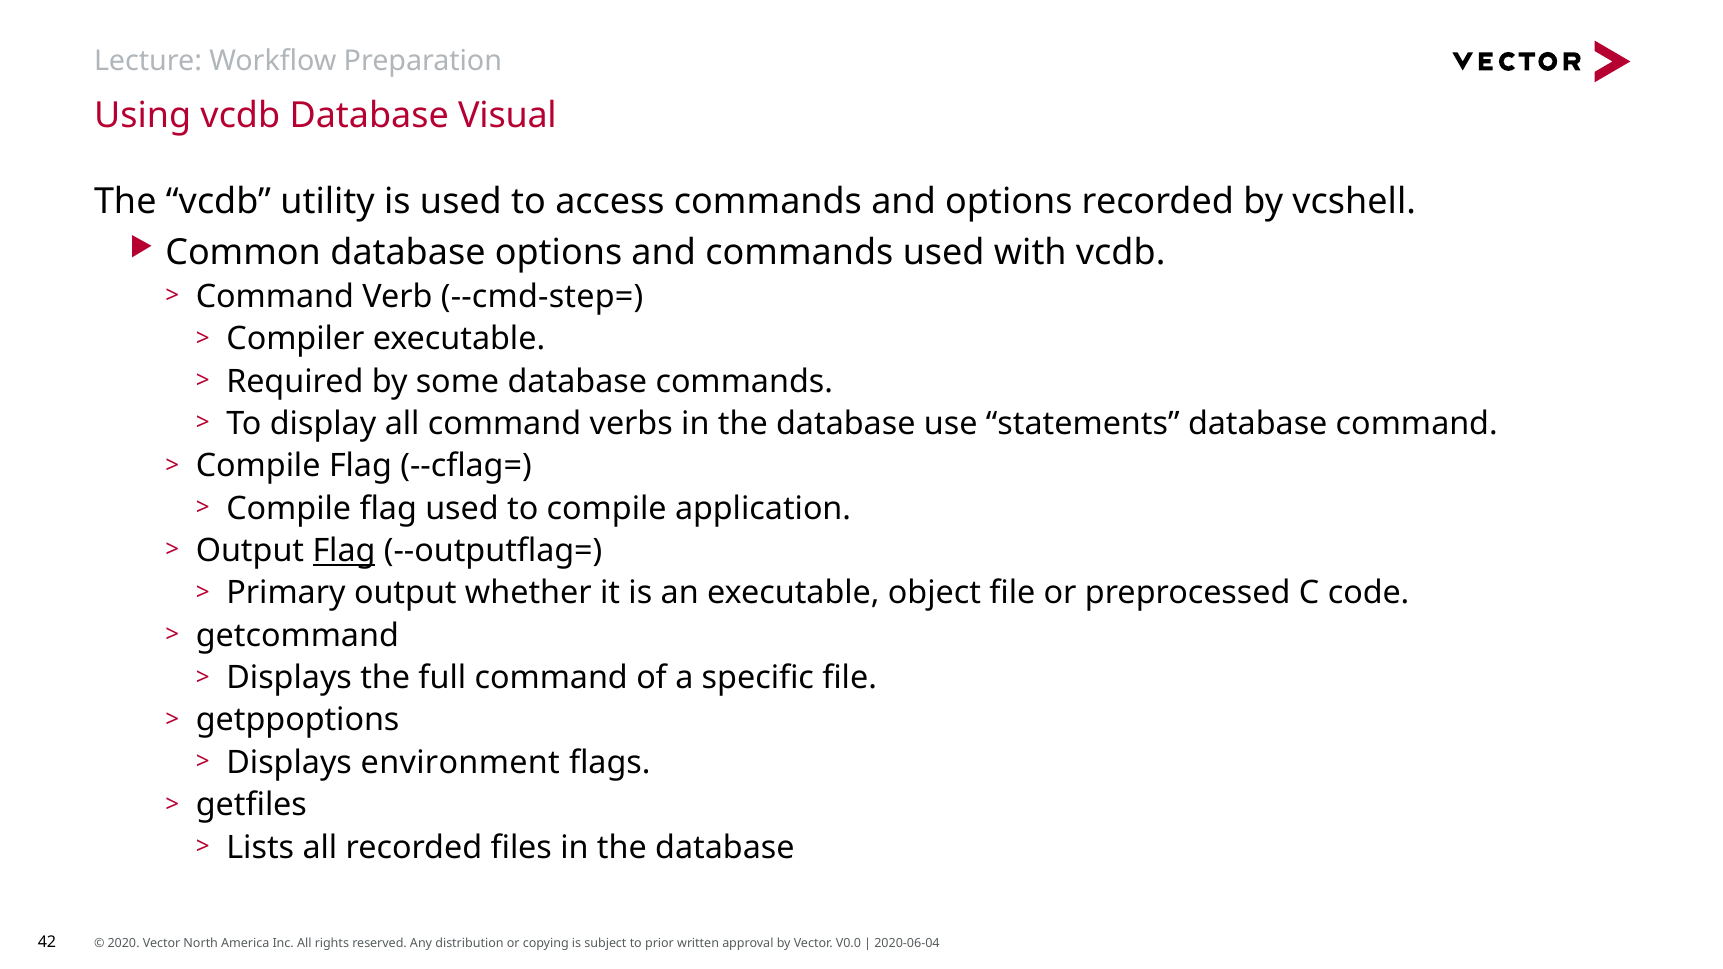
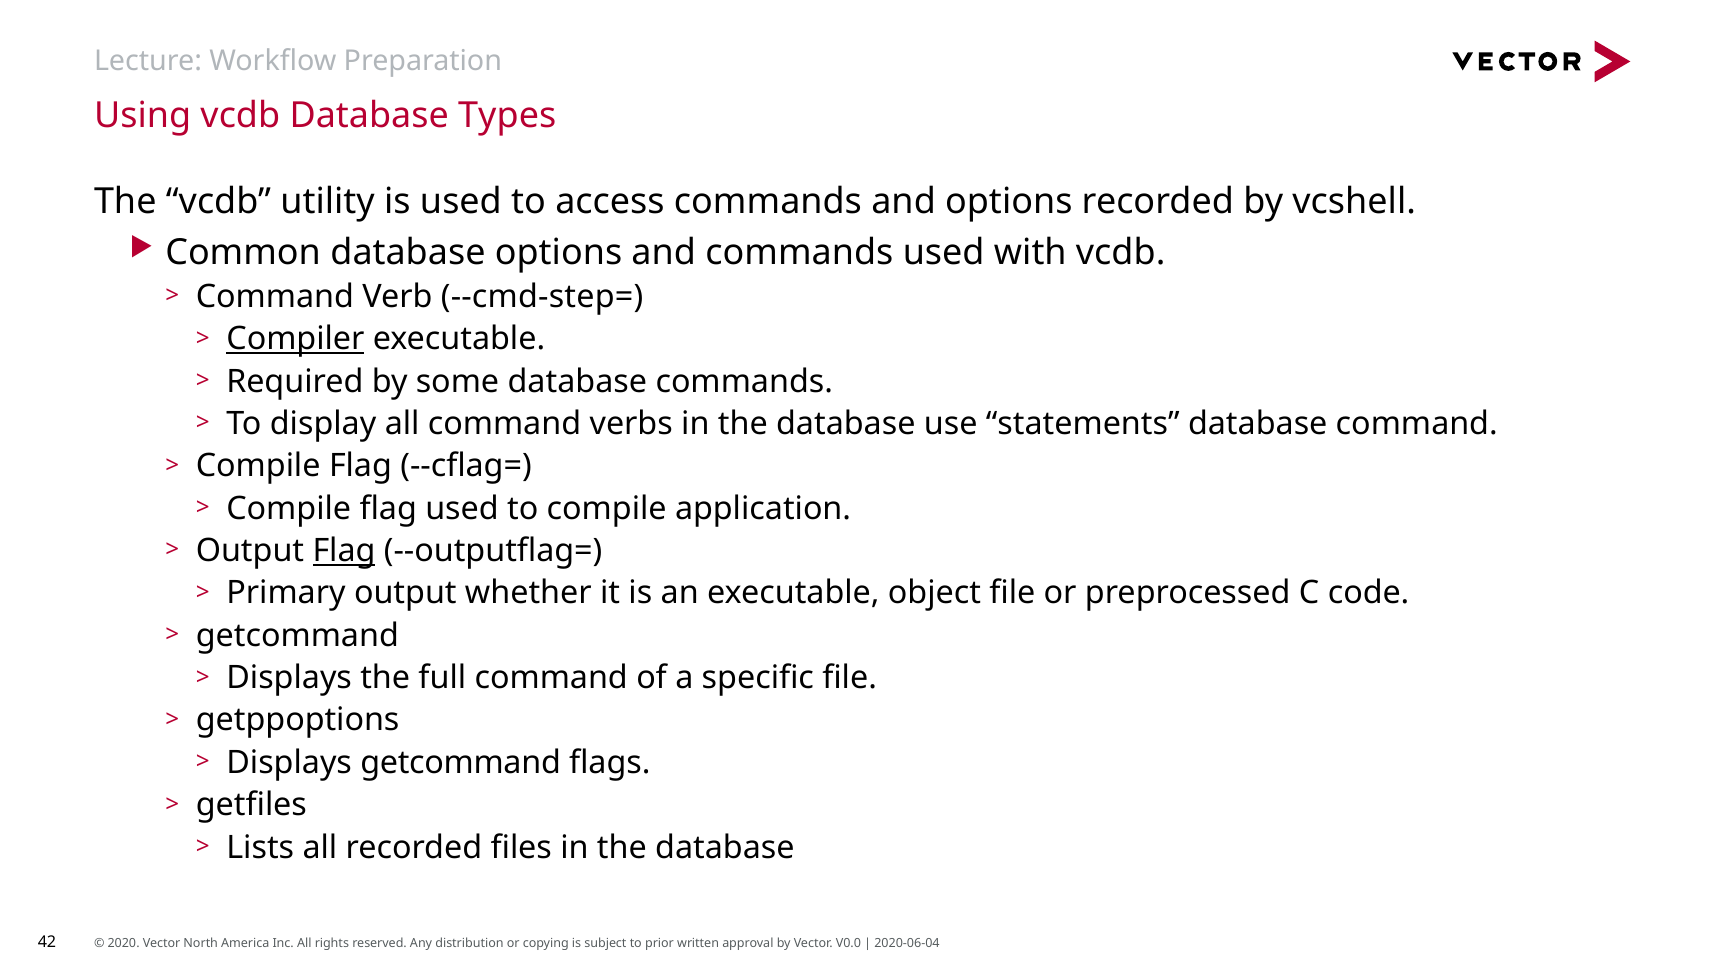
Visual: Visual -> Types
Compiler underline: none -> present
Displays environment: environment -> getcommand
